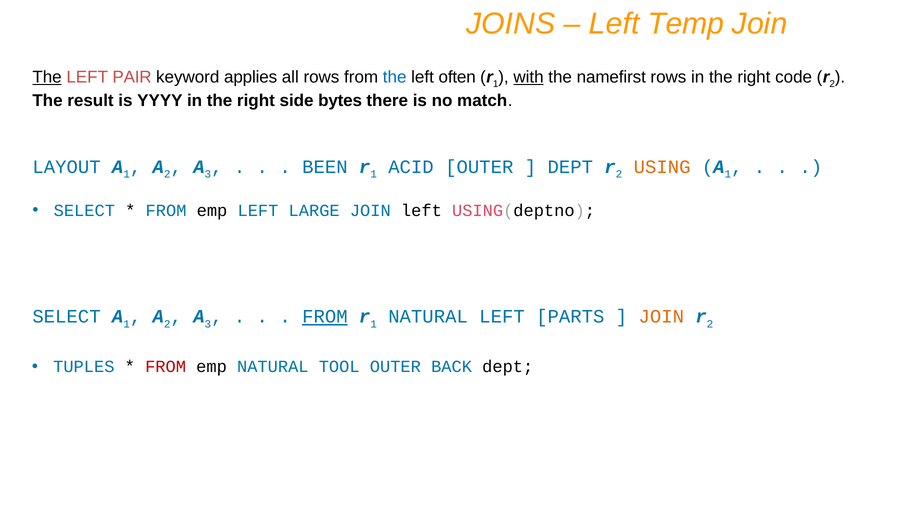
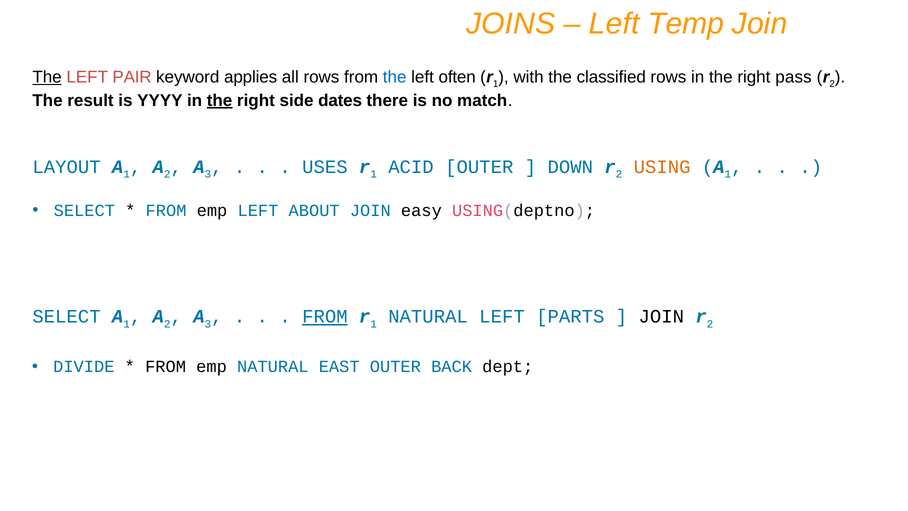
with underline: present -> none
namefirst: namefirst -> classified
code: code -> pass
the at (220, 100) underline: none -> present
bytes: bytes -> dates
BEEN: BEEN -> USES
DEPT at (570, 167): DEPT -> DOWN
LARGE: LARGE -> ABOUT
JOIN left: left -> easy
JOIN at (661, 316) colour: orange -> black
TUPLES: TUPLES -> DIVIDE
FROM at (166, 367) colour: red -> black
TOOL: TOOL -> EAST
